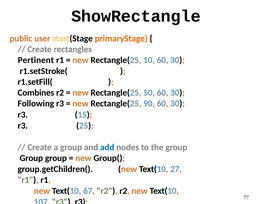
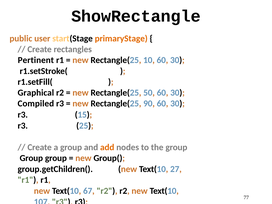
Combines: Combines -> Graphical
Following: Following -> Compiled
add colour: blue -> orange
